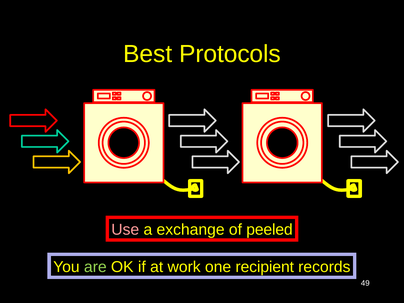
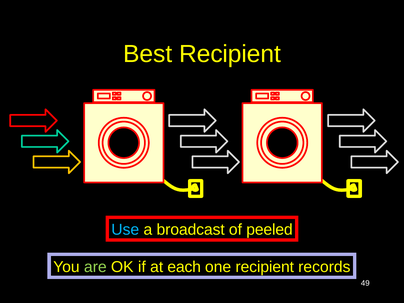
Best Protocols: Protocols -> Recipient
Use colour: pink -> light blue
exchange: exchange -> broadcast
work: work -> each
